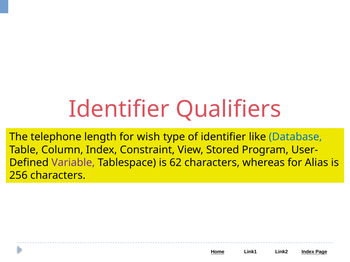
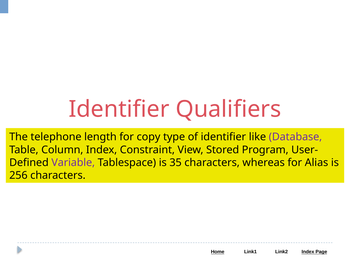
wish: wish -> copy
Database colour: blue -> purple
62: 62 -> 35
